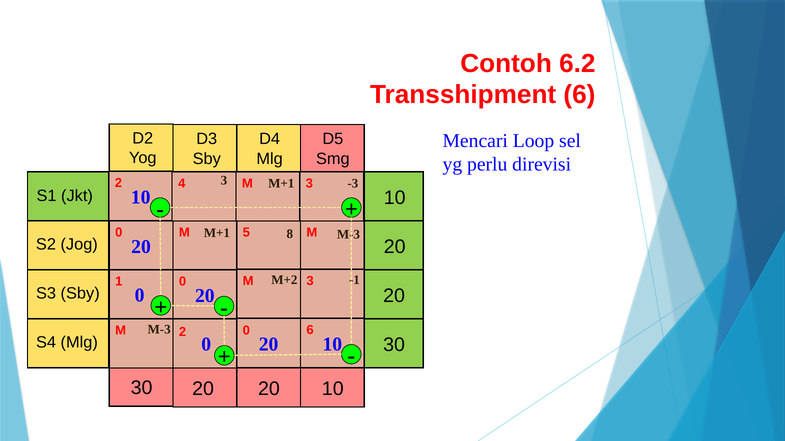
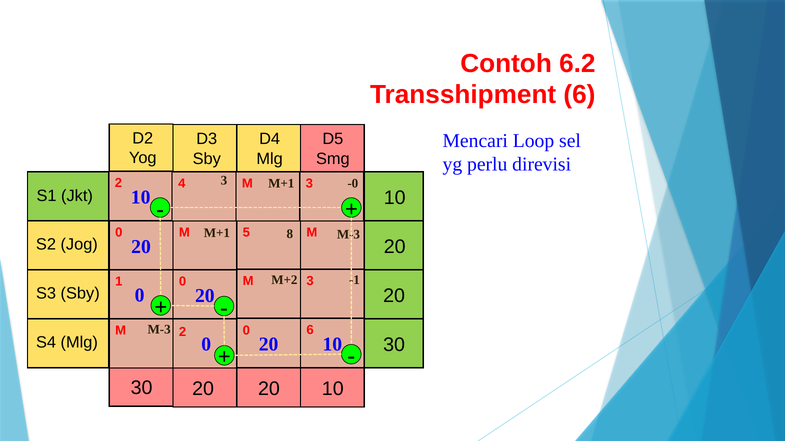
-3: -3 -> -0
